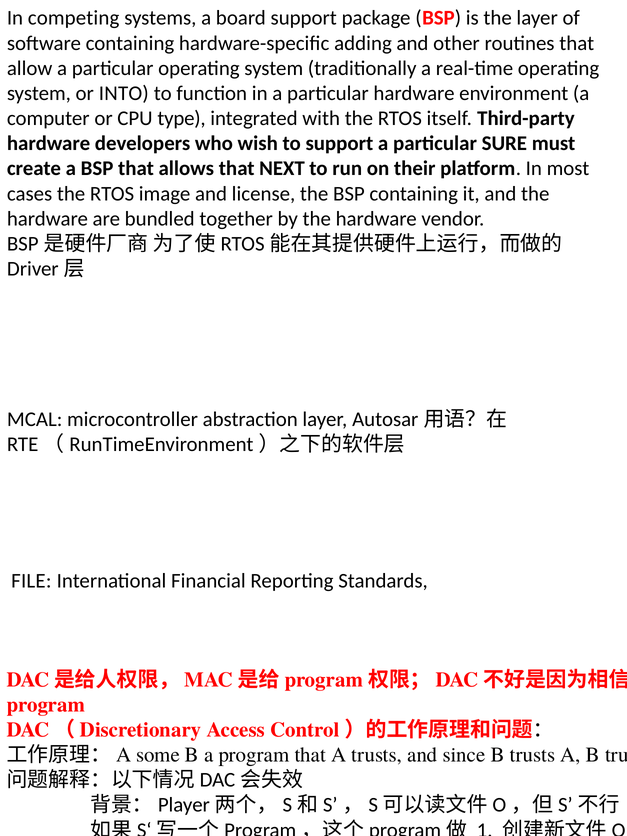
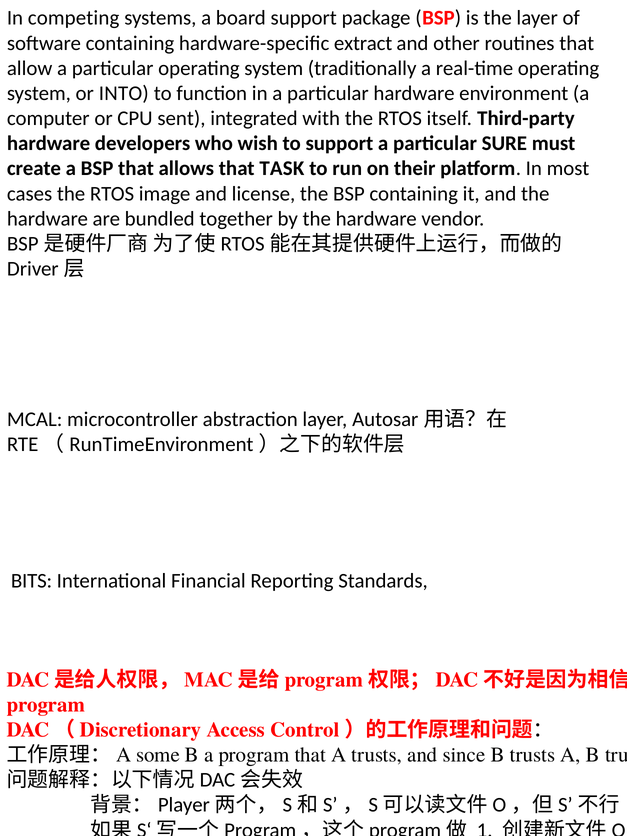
adding: adding -> extract
type: type -> sent
NEXT: NEXT -> TASK
FILE: FILE -> BITS
